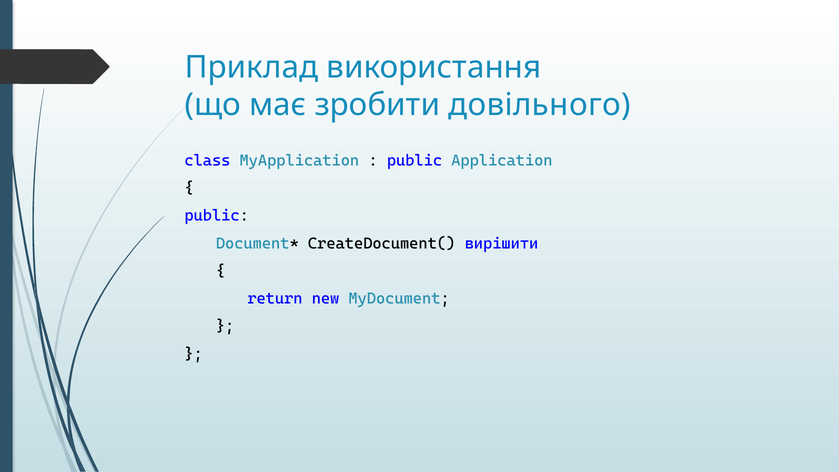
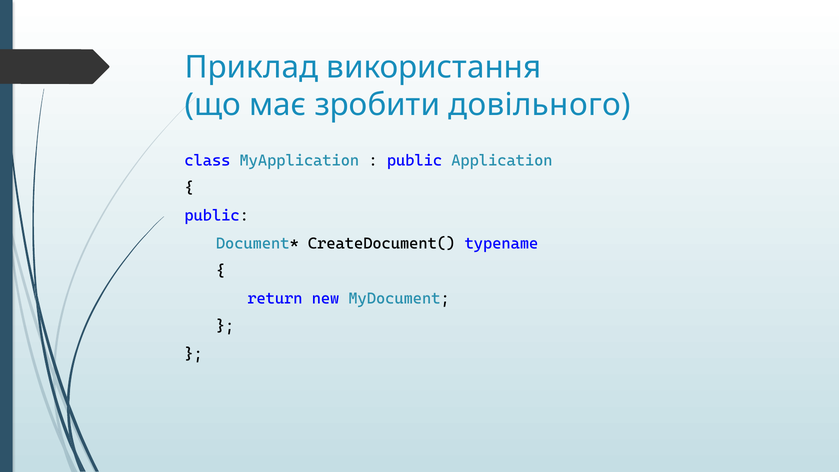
вирішити: вирішити -> typename
